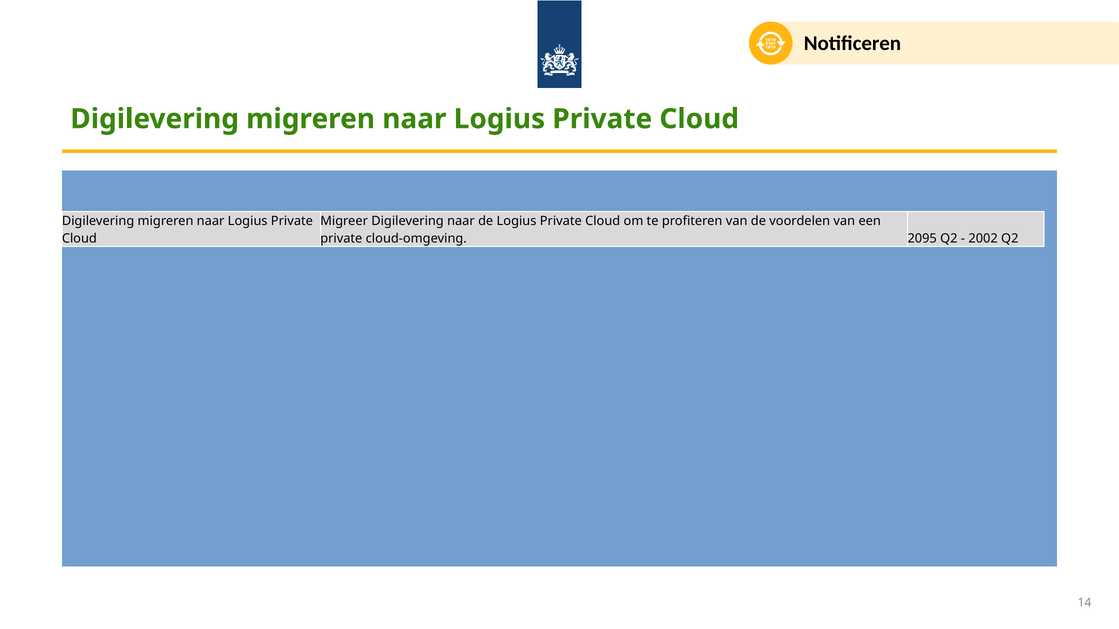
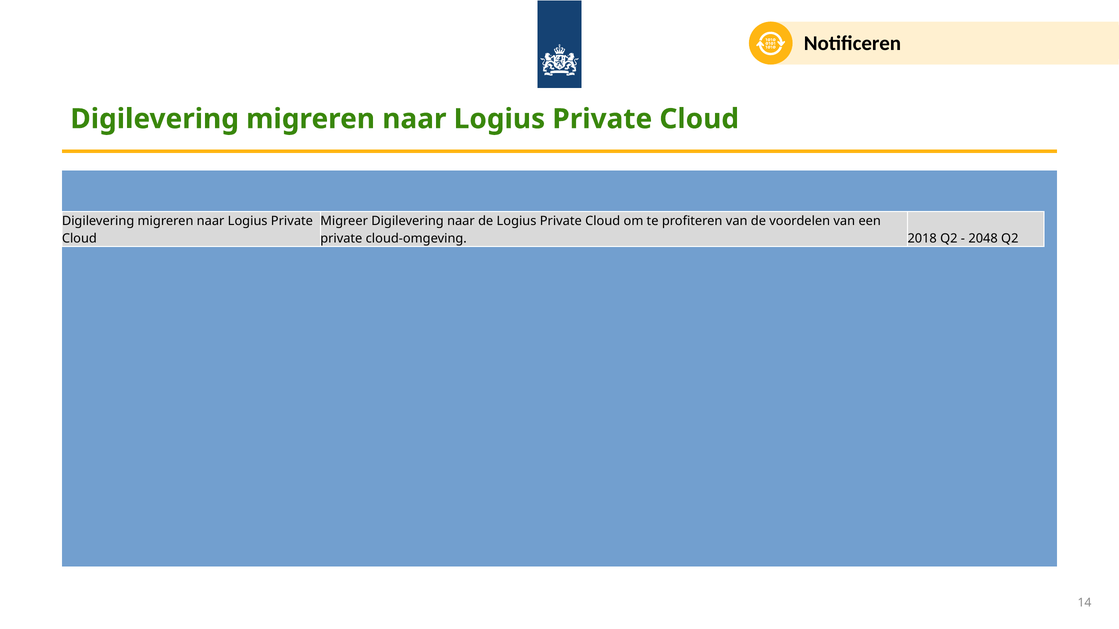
2095: 2095 -> 2018
2002: 2002 -> 2048
